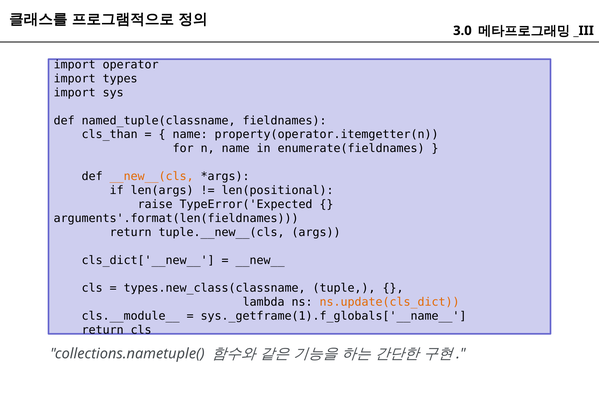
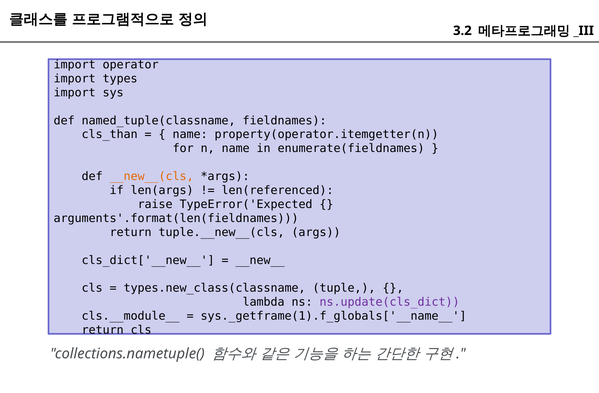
3.0: 3.0 -> 3.2
len(positional: len(positional -> len(referenced
ns.update(cls_dict colour: orange -> purple
